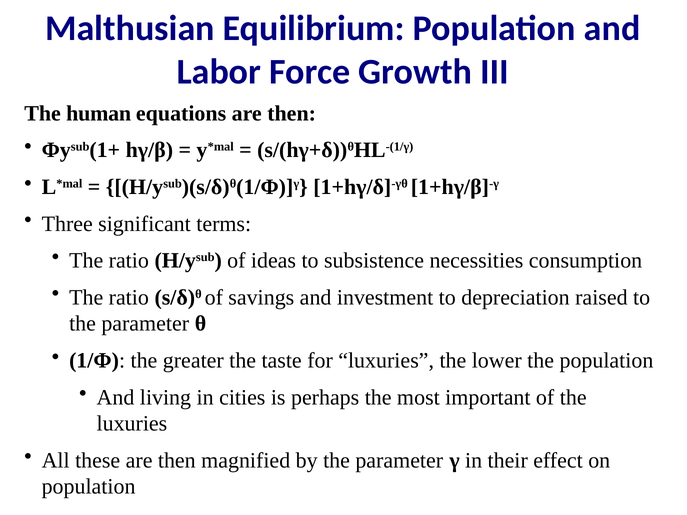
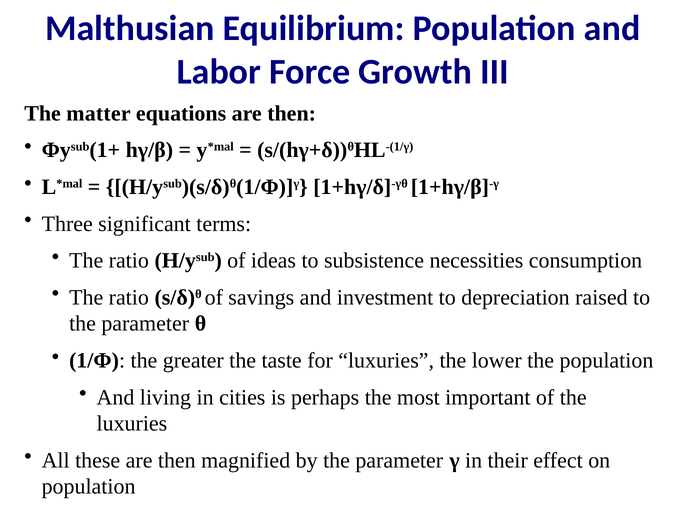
human: human -> matter
